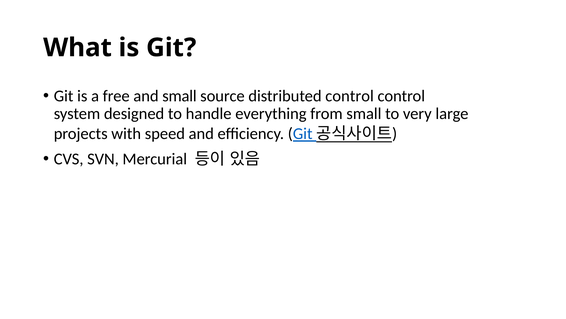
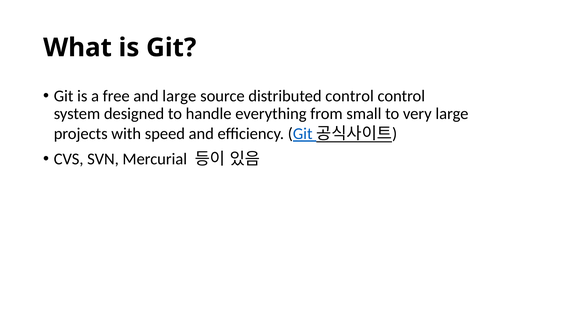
and small: small -> large
